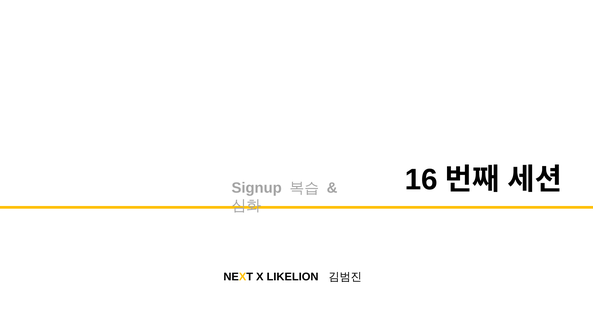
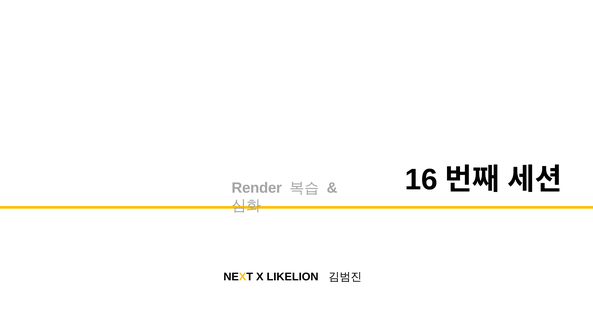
Signup: Signup -> Render
